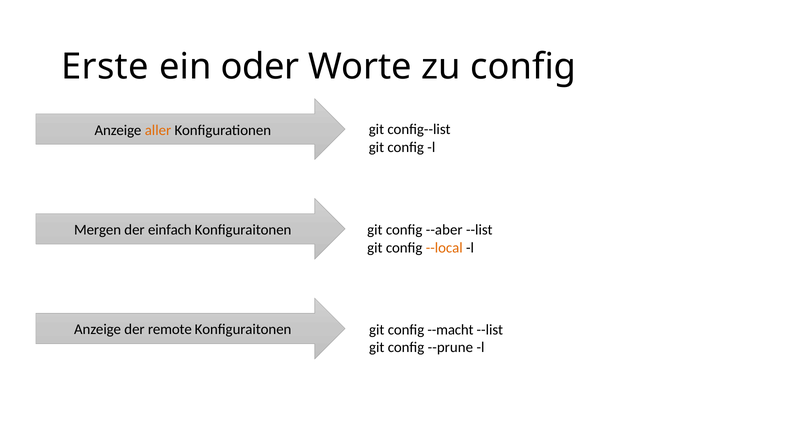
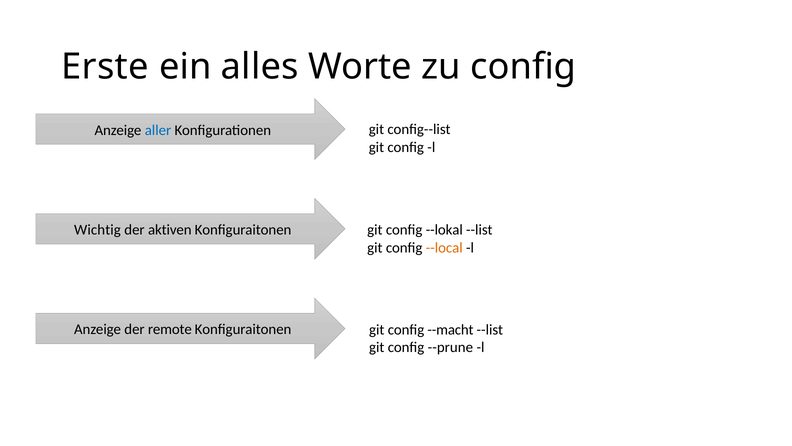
oder: oder -> alles
aller colour: orange -> blue
Mergen: Mergen -> Wichtig
einfach: einfach -> aktiven
--aber: --aber -> --lokal
